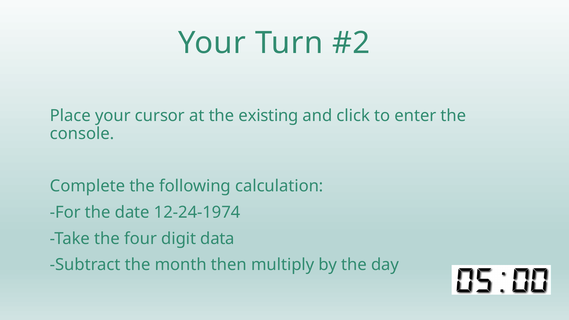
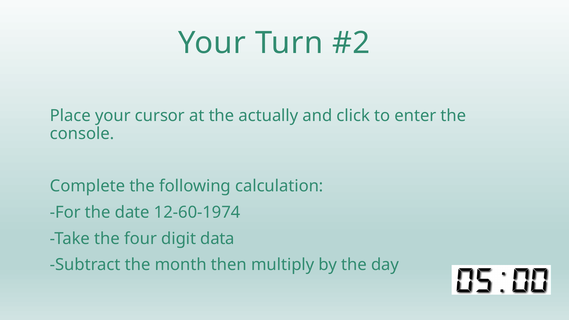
existing: existing -> actually
12-24-1974: 12-24-1974 -> 12-60-1974
